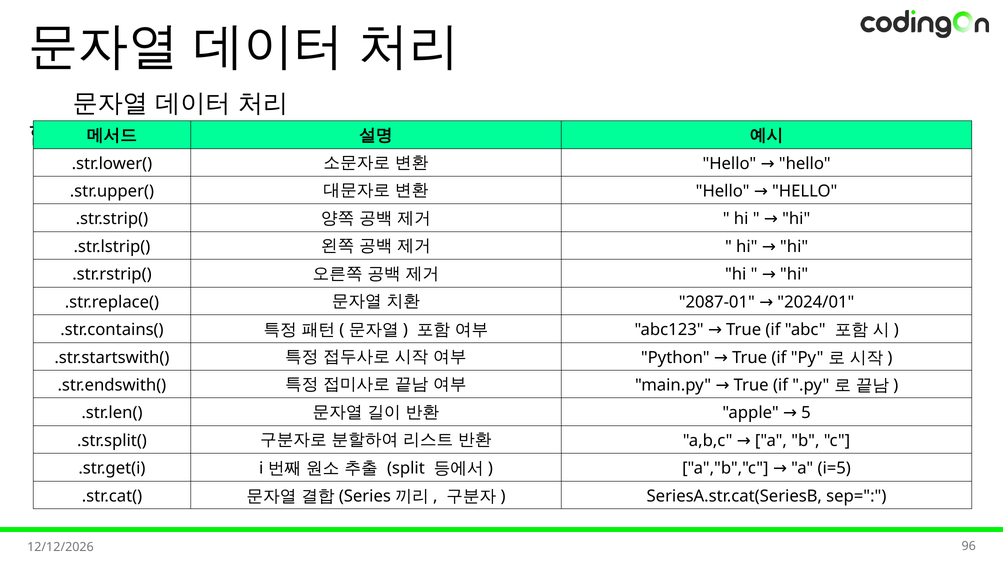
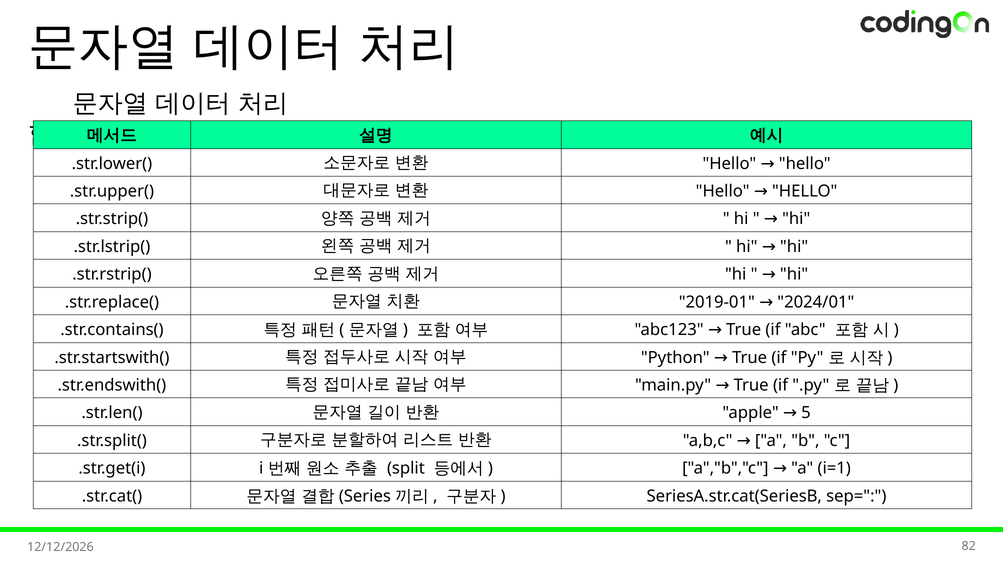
2087-01: 2087-01 -> 2019-01
i=5: i=5 -> i=1
96: 96 -> 82
